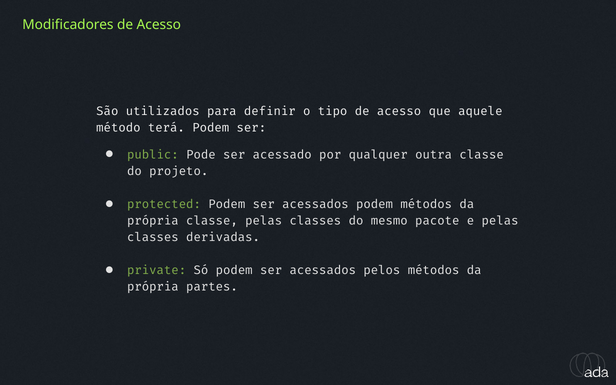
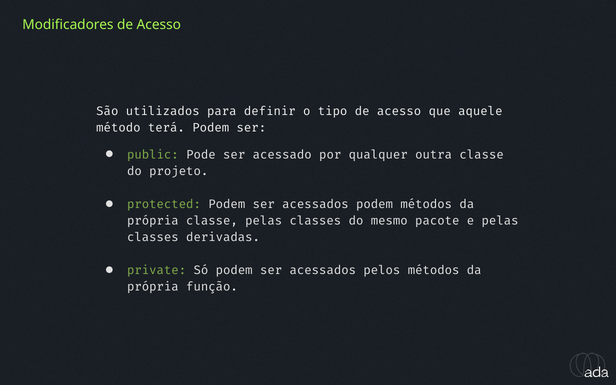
partes: partes -> função
